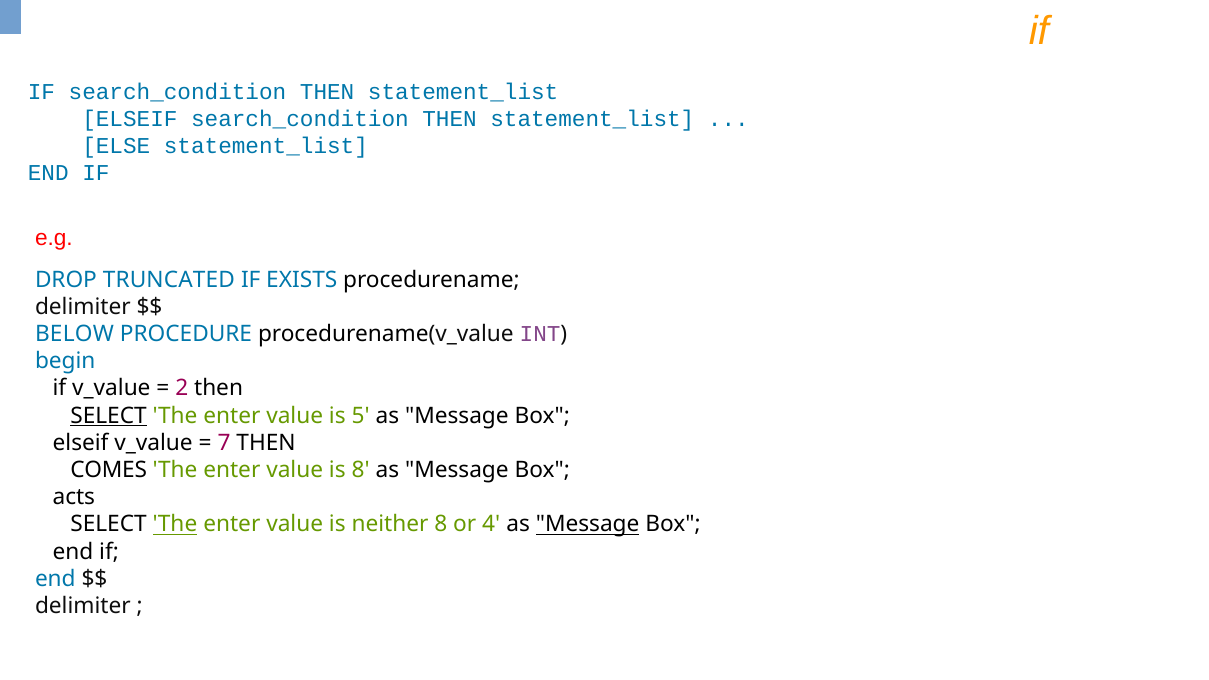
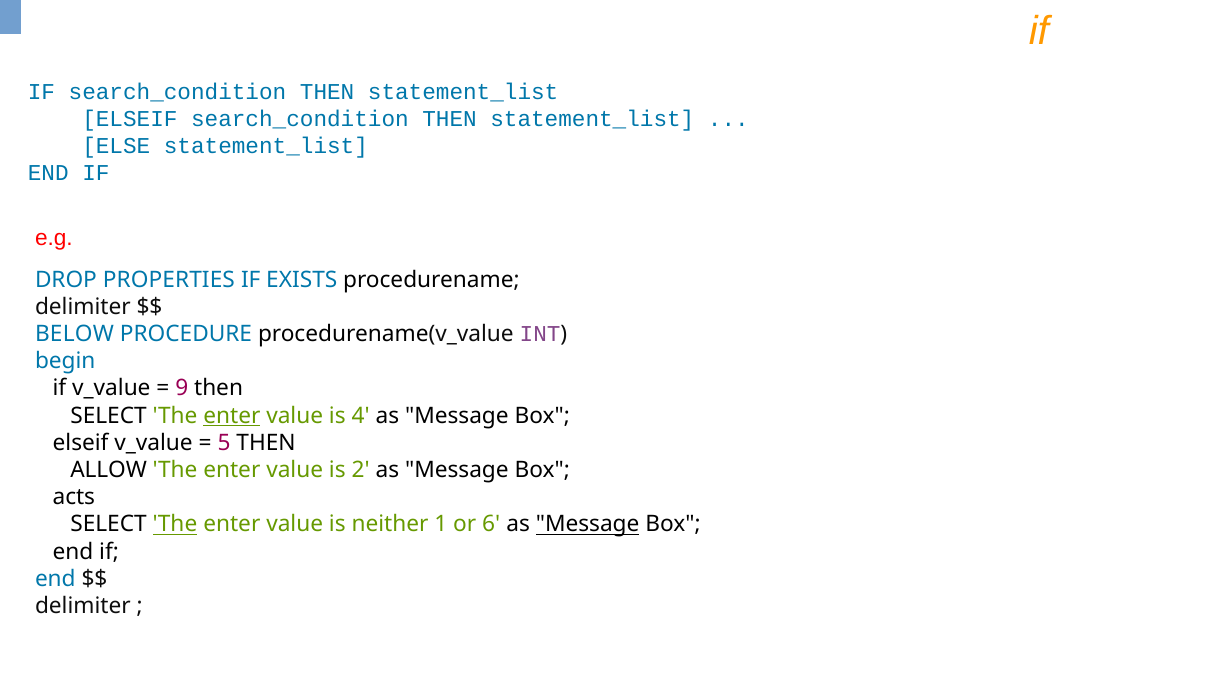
TRUNCATED: TRUNCATED -> PROPERTIES
2: 2 -> 9
SELECT at (109, 416) underline: present -> none
enter at (232, 416) underline: none -> present
5: 5 -> 4
7: 7 -> 5
COMES: COMES -> ALLOW
is 8: 8 -> 2
neither 8: 8 -> 1
4: 4 -> 6
